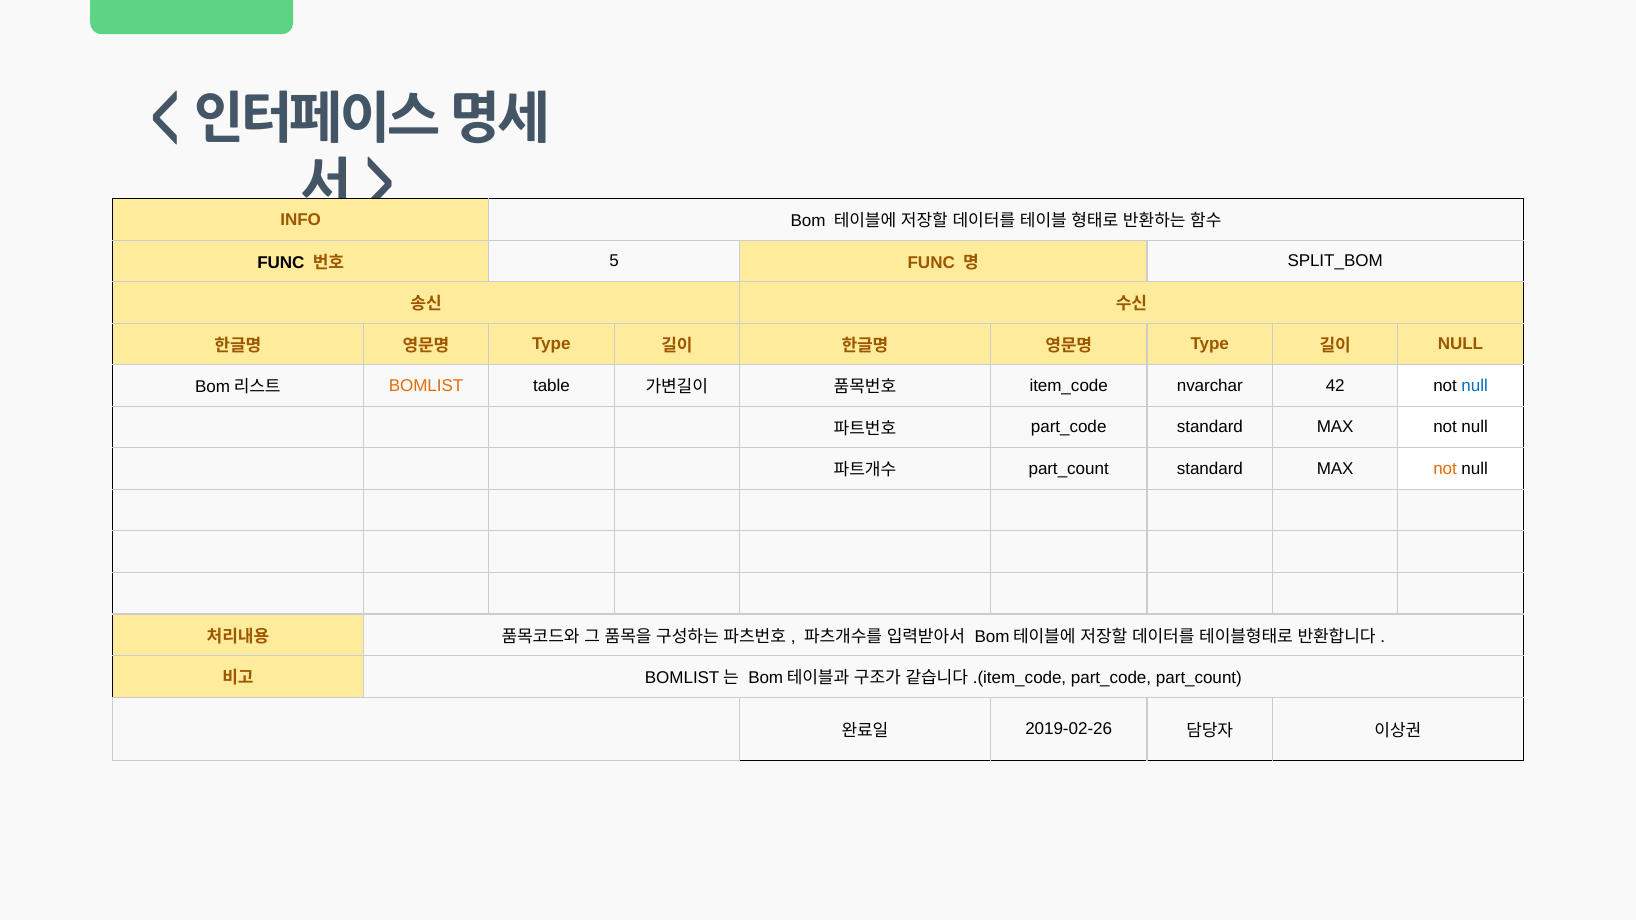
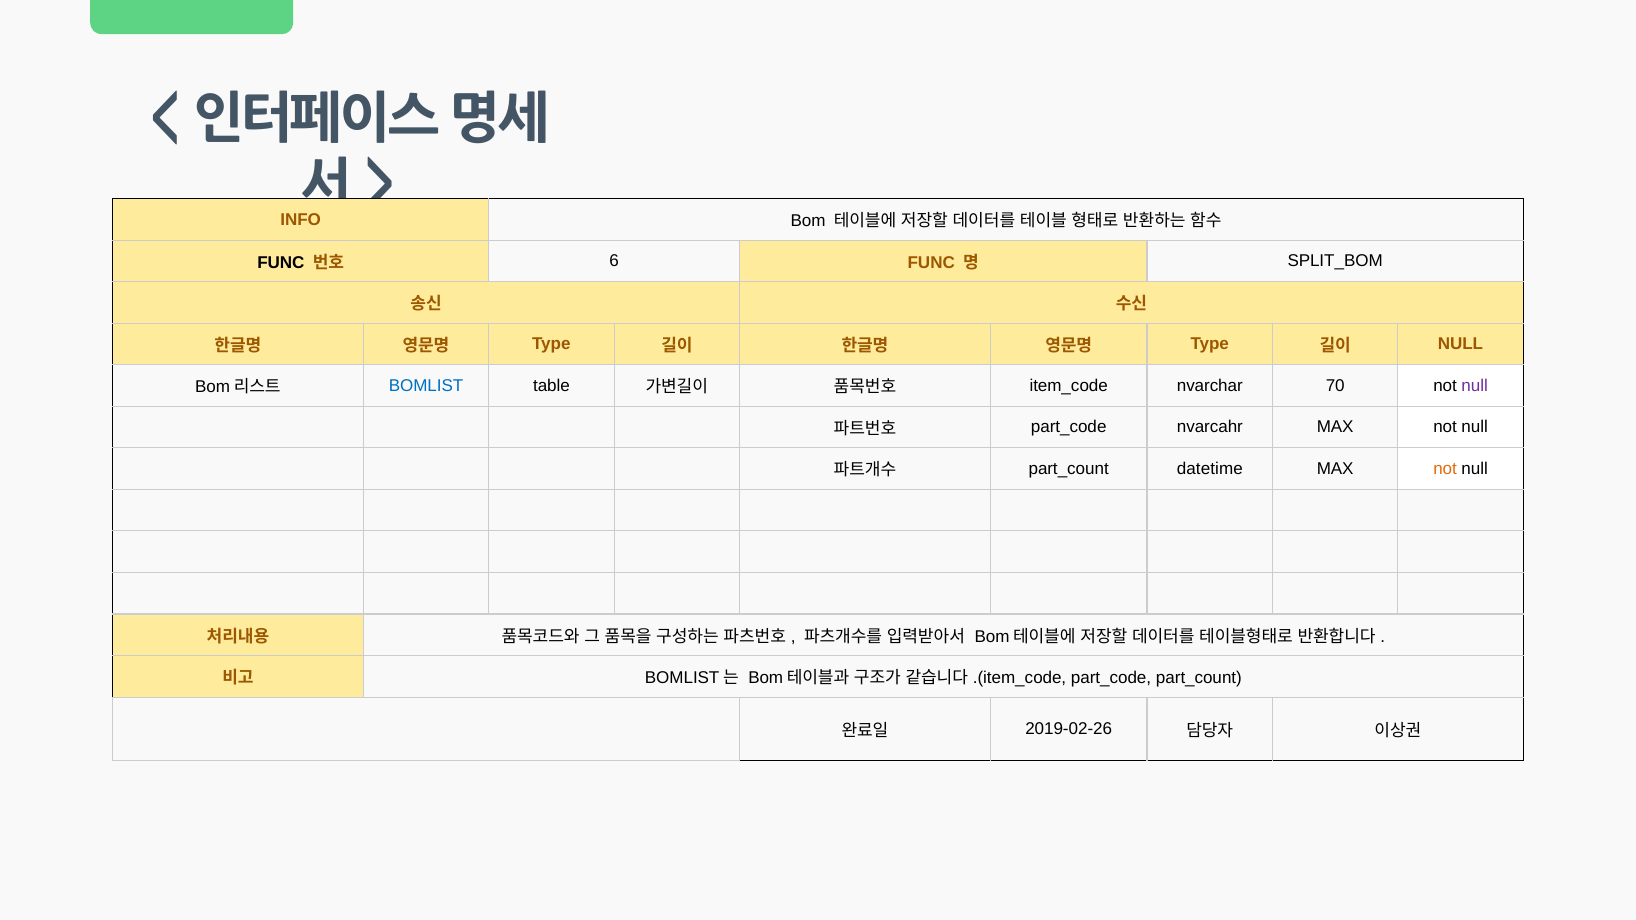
5: 5 -> 6
BOMLIST colour: orange -> blue
42: 42 -> 70
null at (1475, 386) colour: blue -> purple
standard at (1210, 427): standard -> nvarcahr
standard at (1210, 469): standard -> datetime
